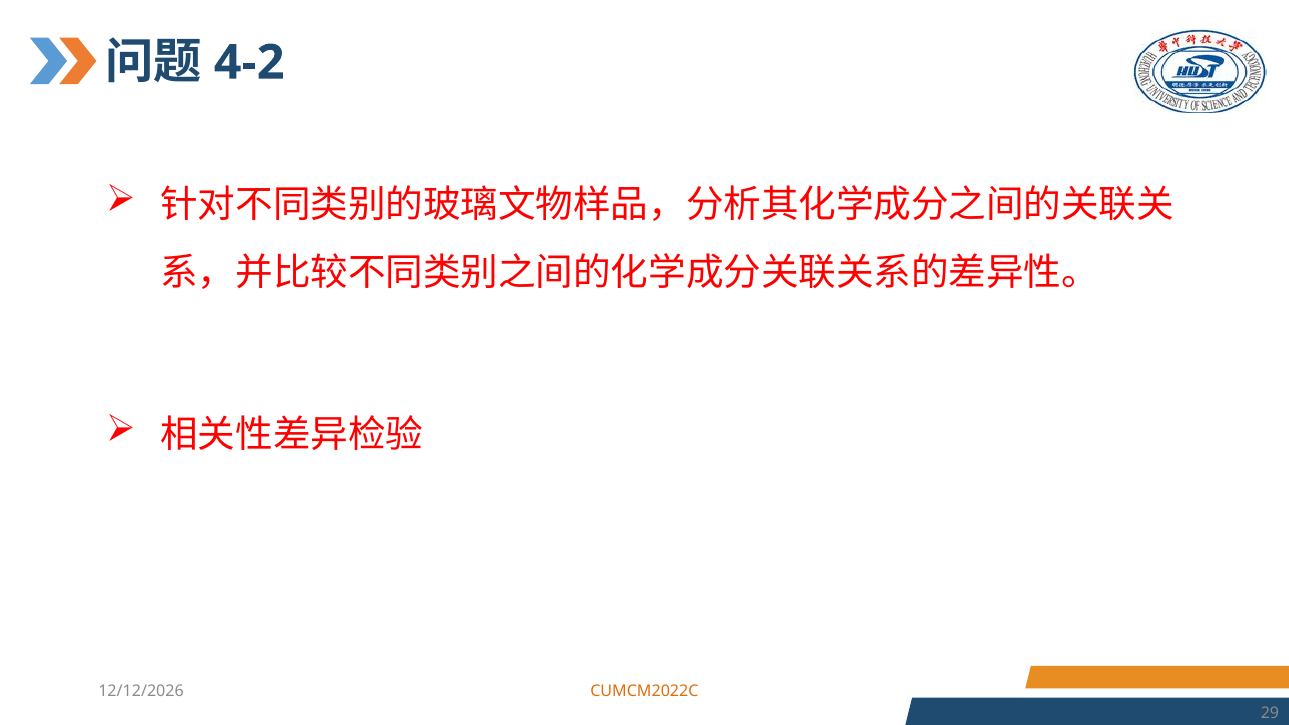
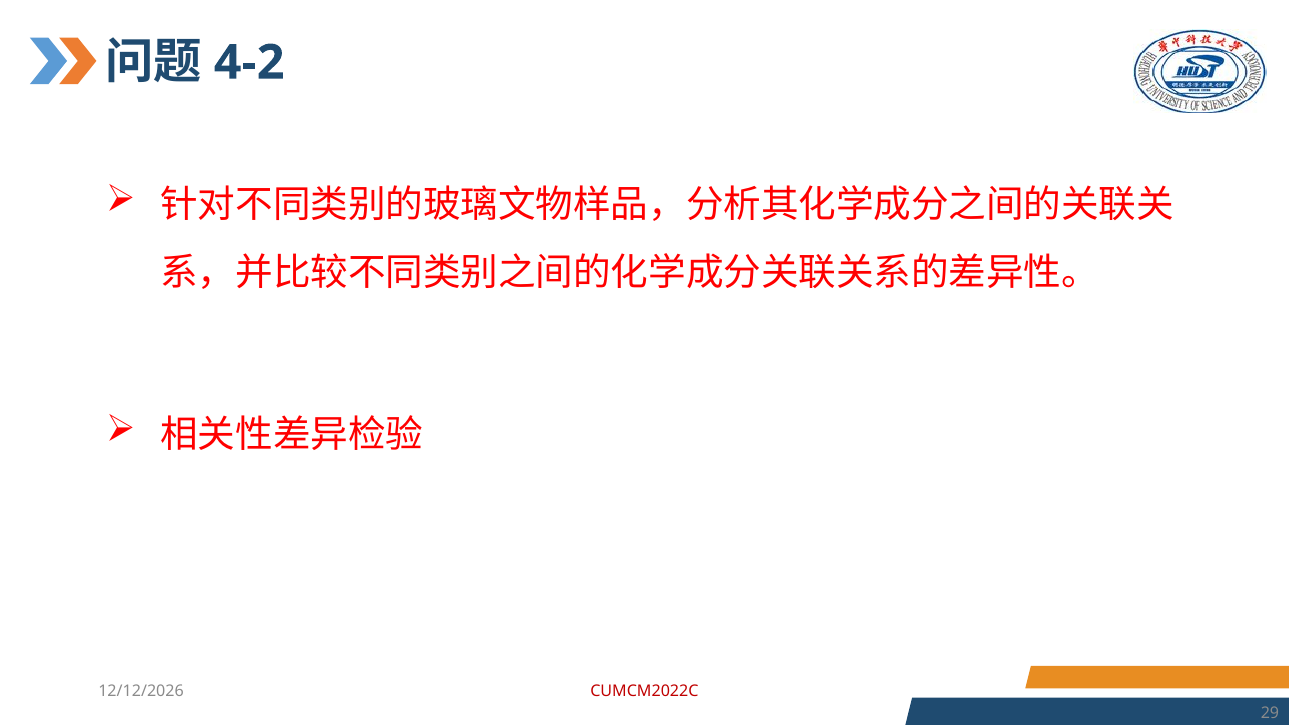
CUMCM2022C colour: orange -> red
